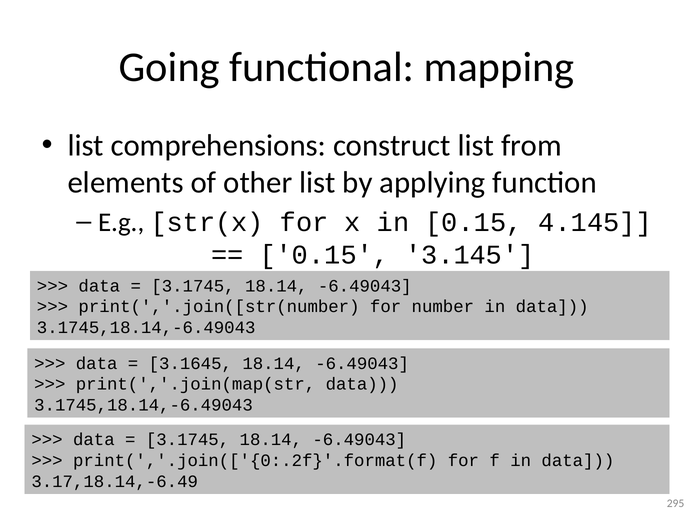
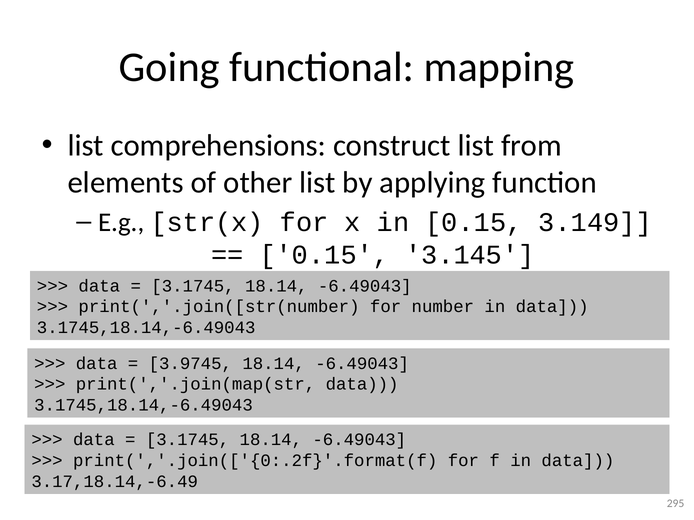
4.145: 4.145 -> 3.149
3.1645: 3.1645 -> 3.9745
